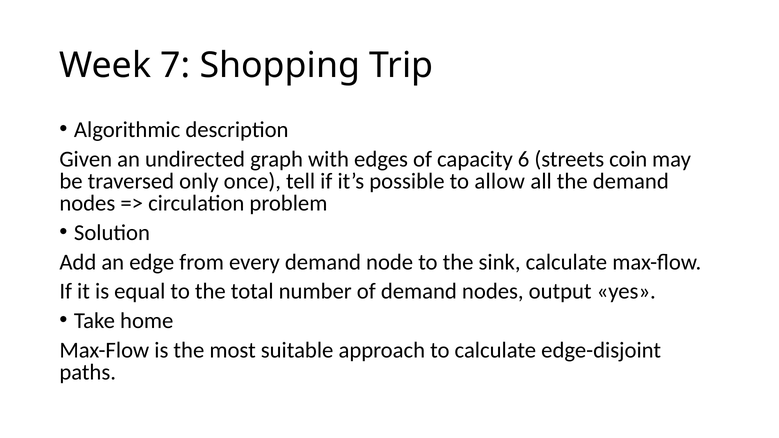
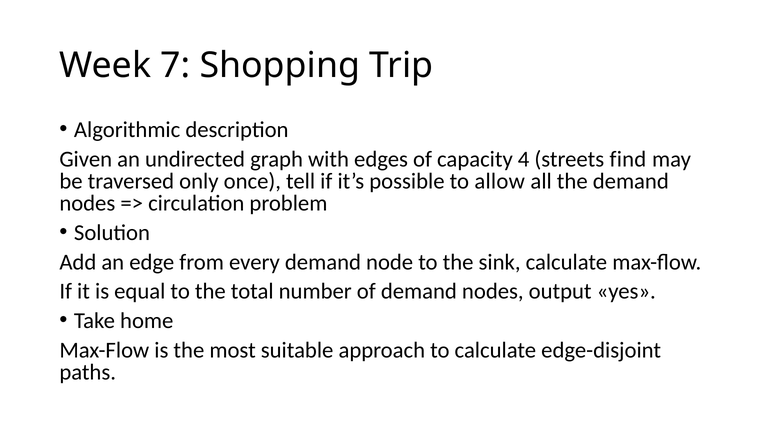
6: 6 -> 4
coin: coin -> find
